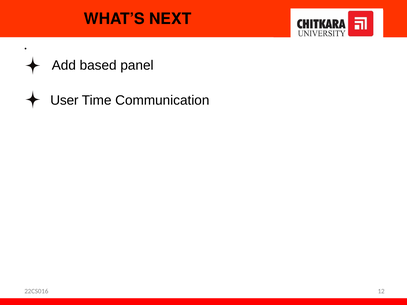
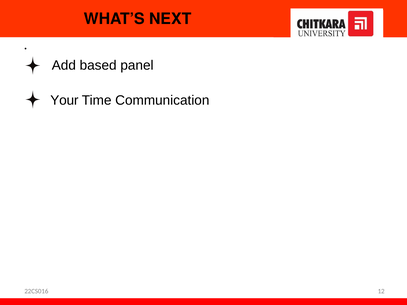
User: User -> Your
